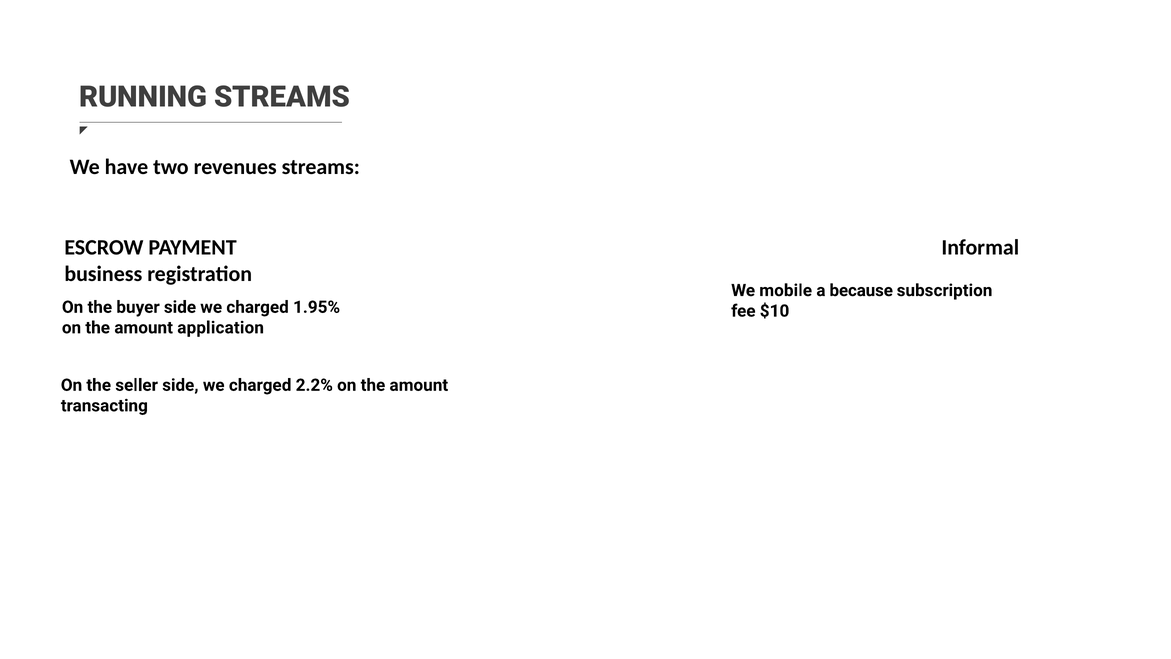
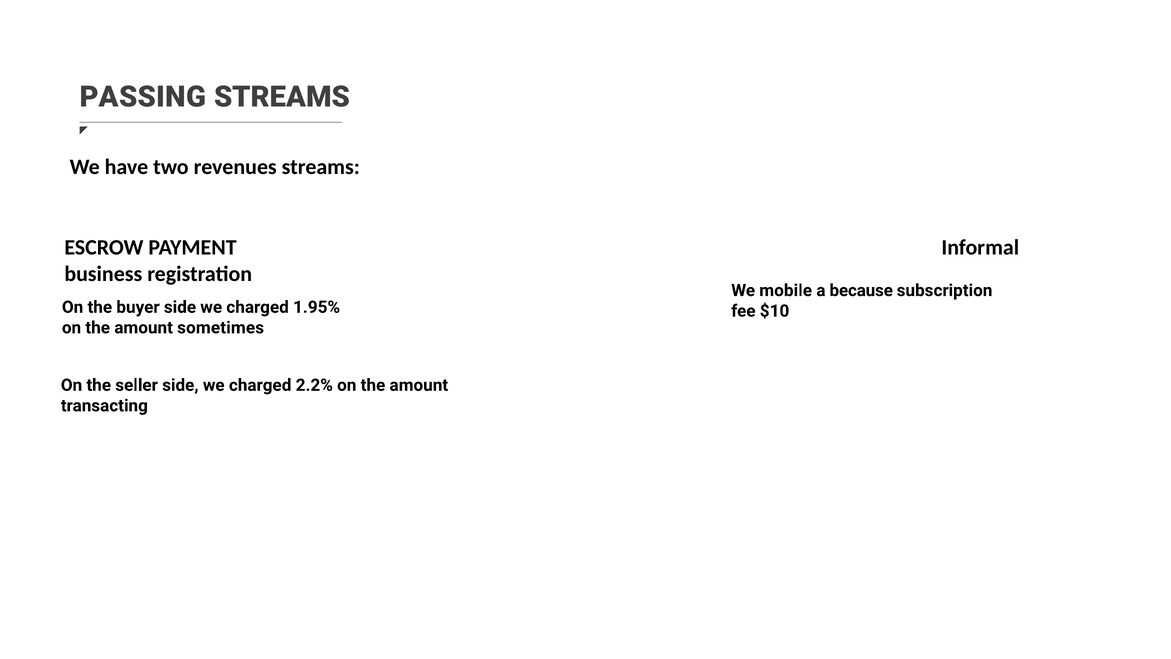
RUNNING: RUNNING -> PASSING
application: application -> sometimes
